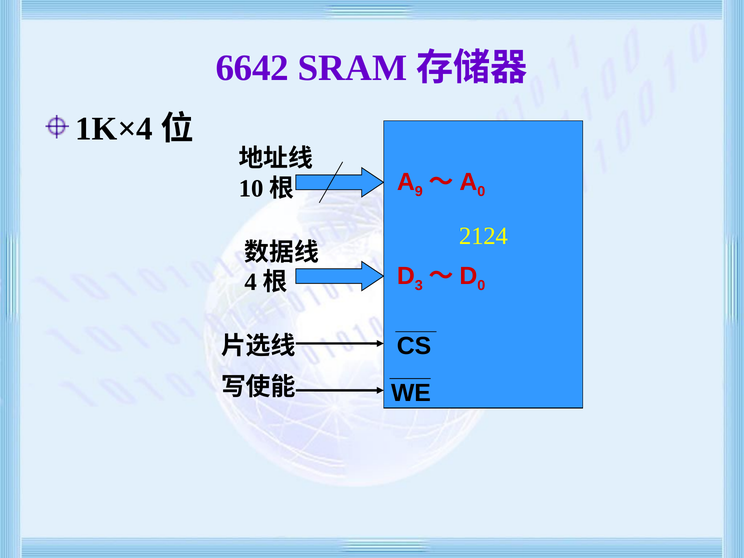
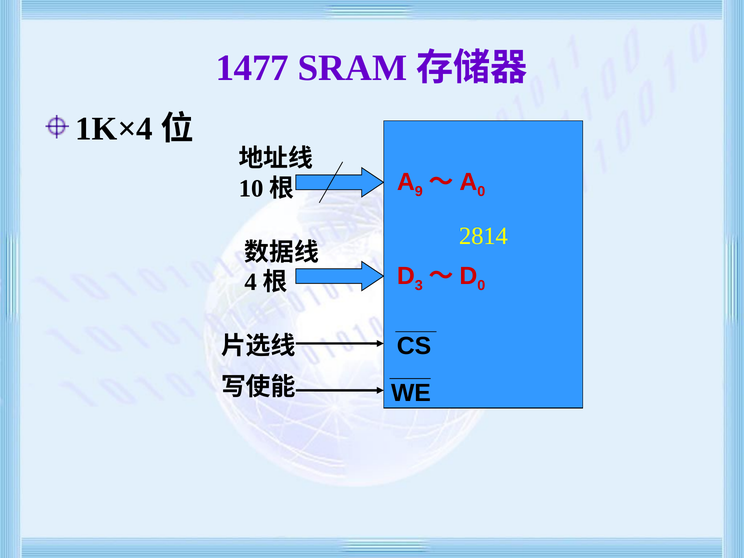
6642: 6642 -> 1477
2124: 2124 -> 2814
